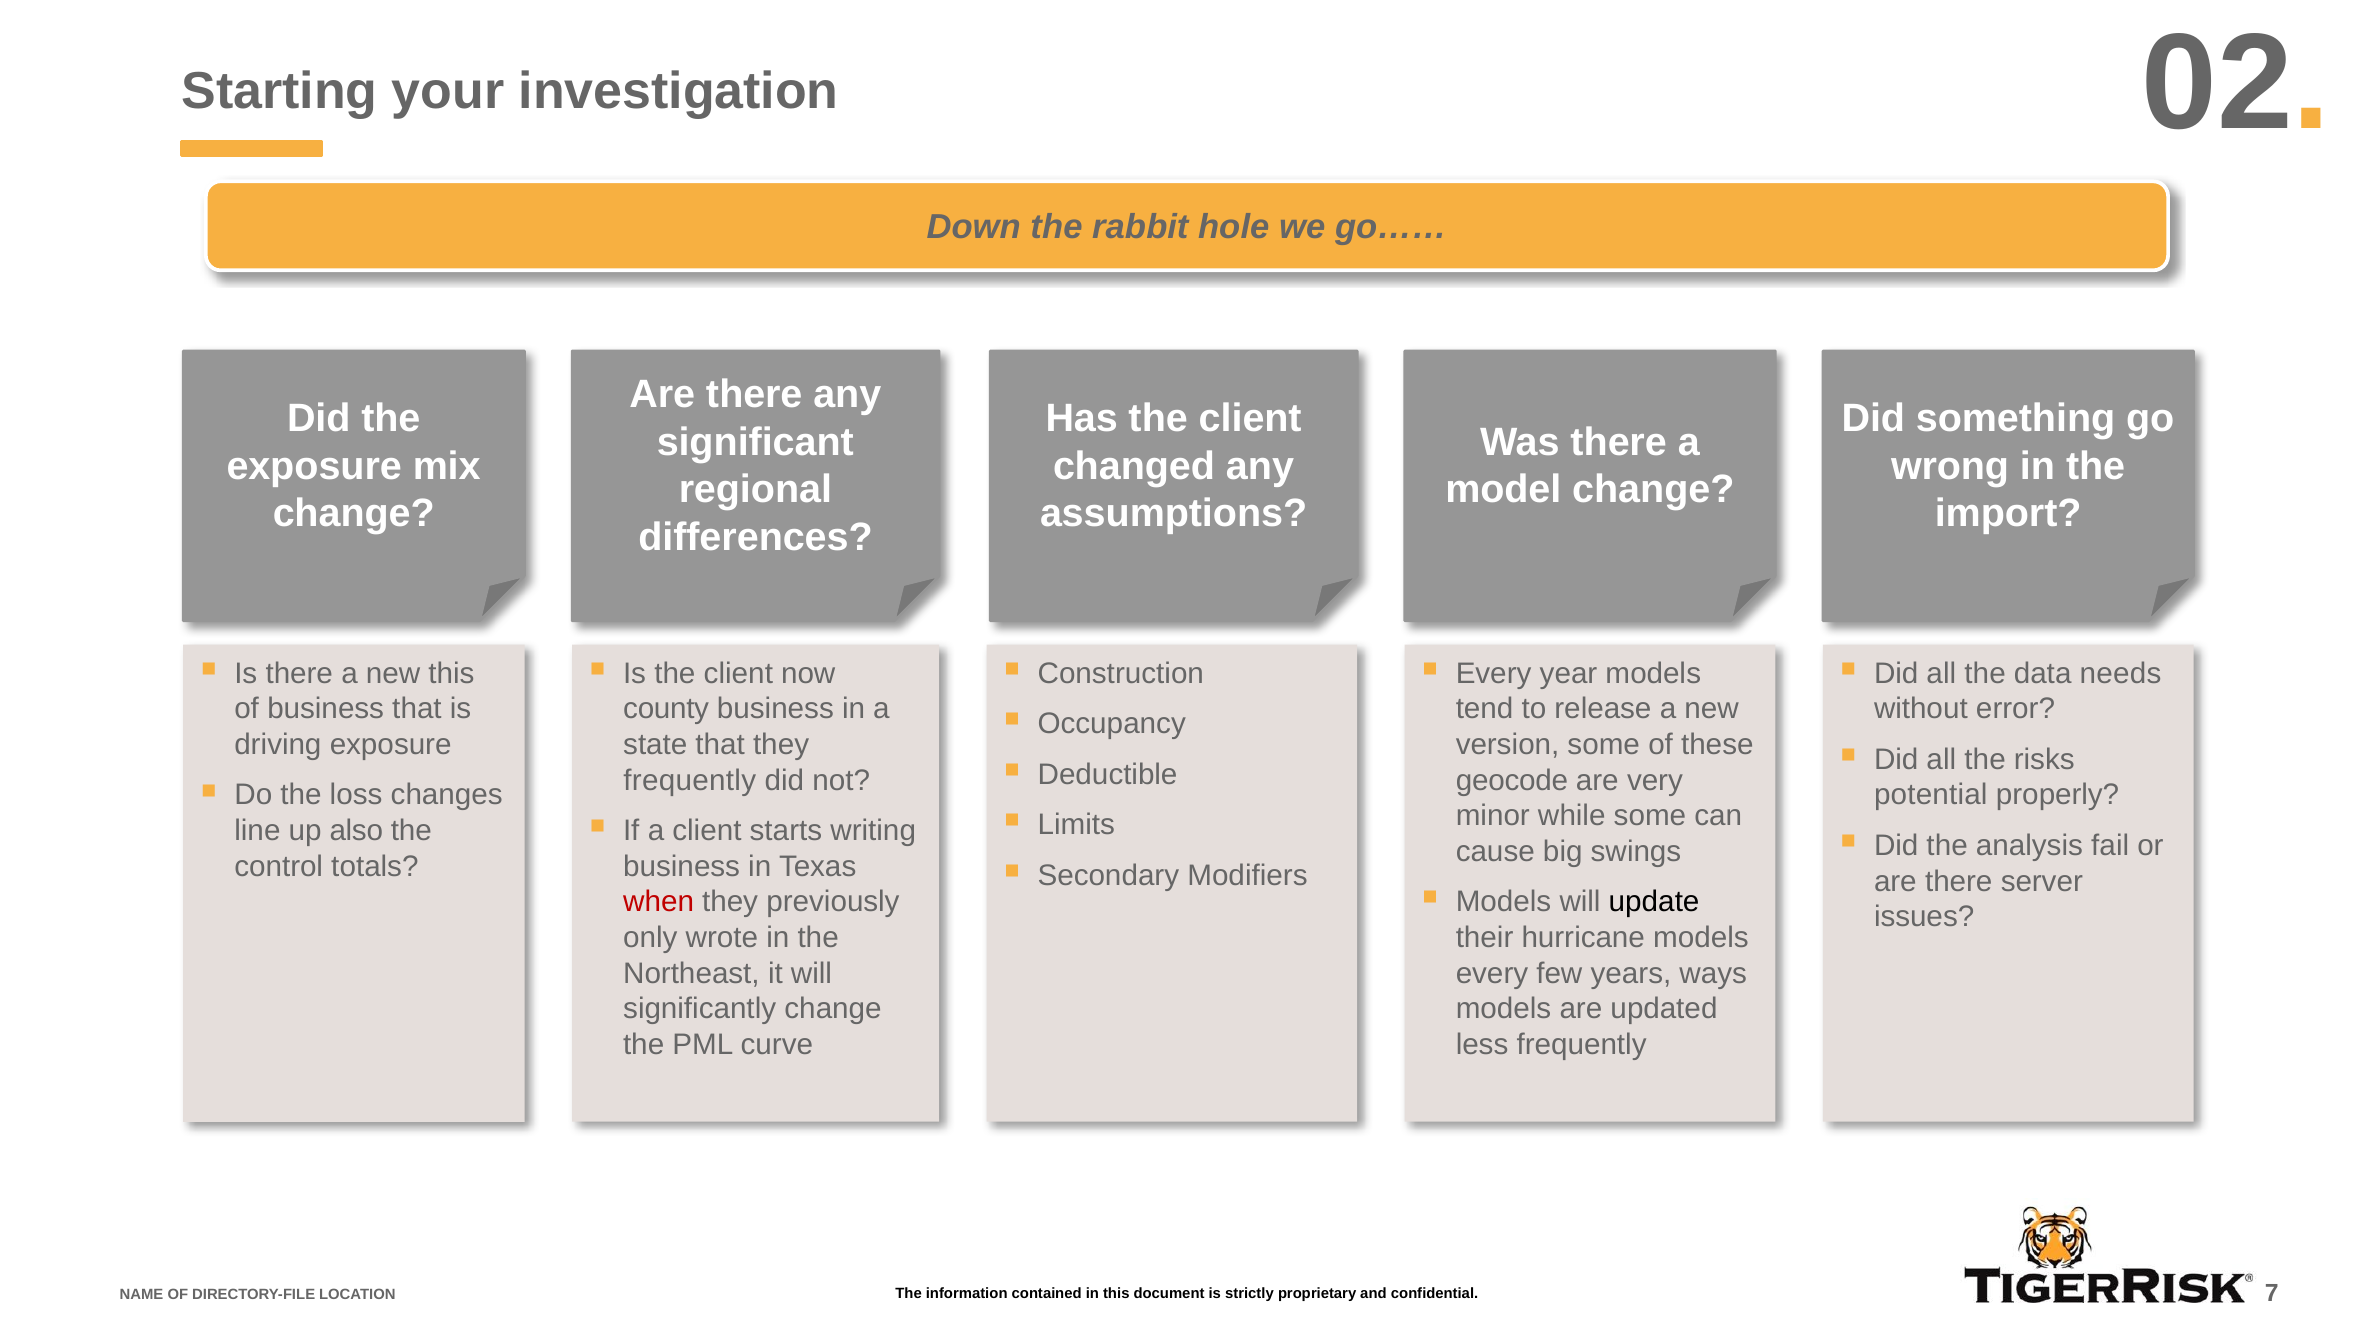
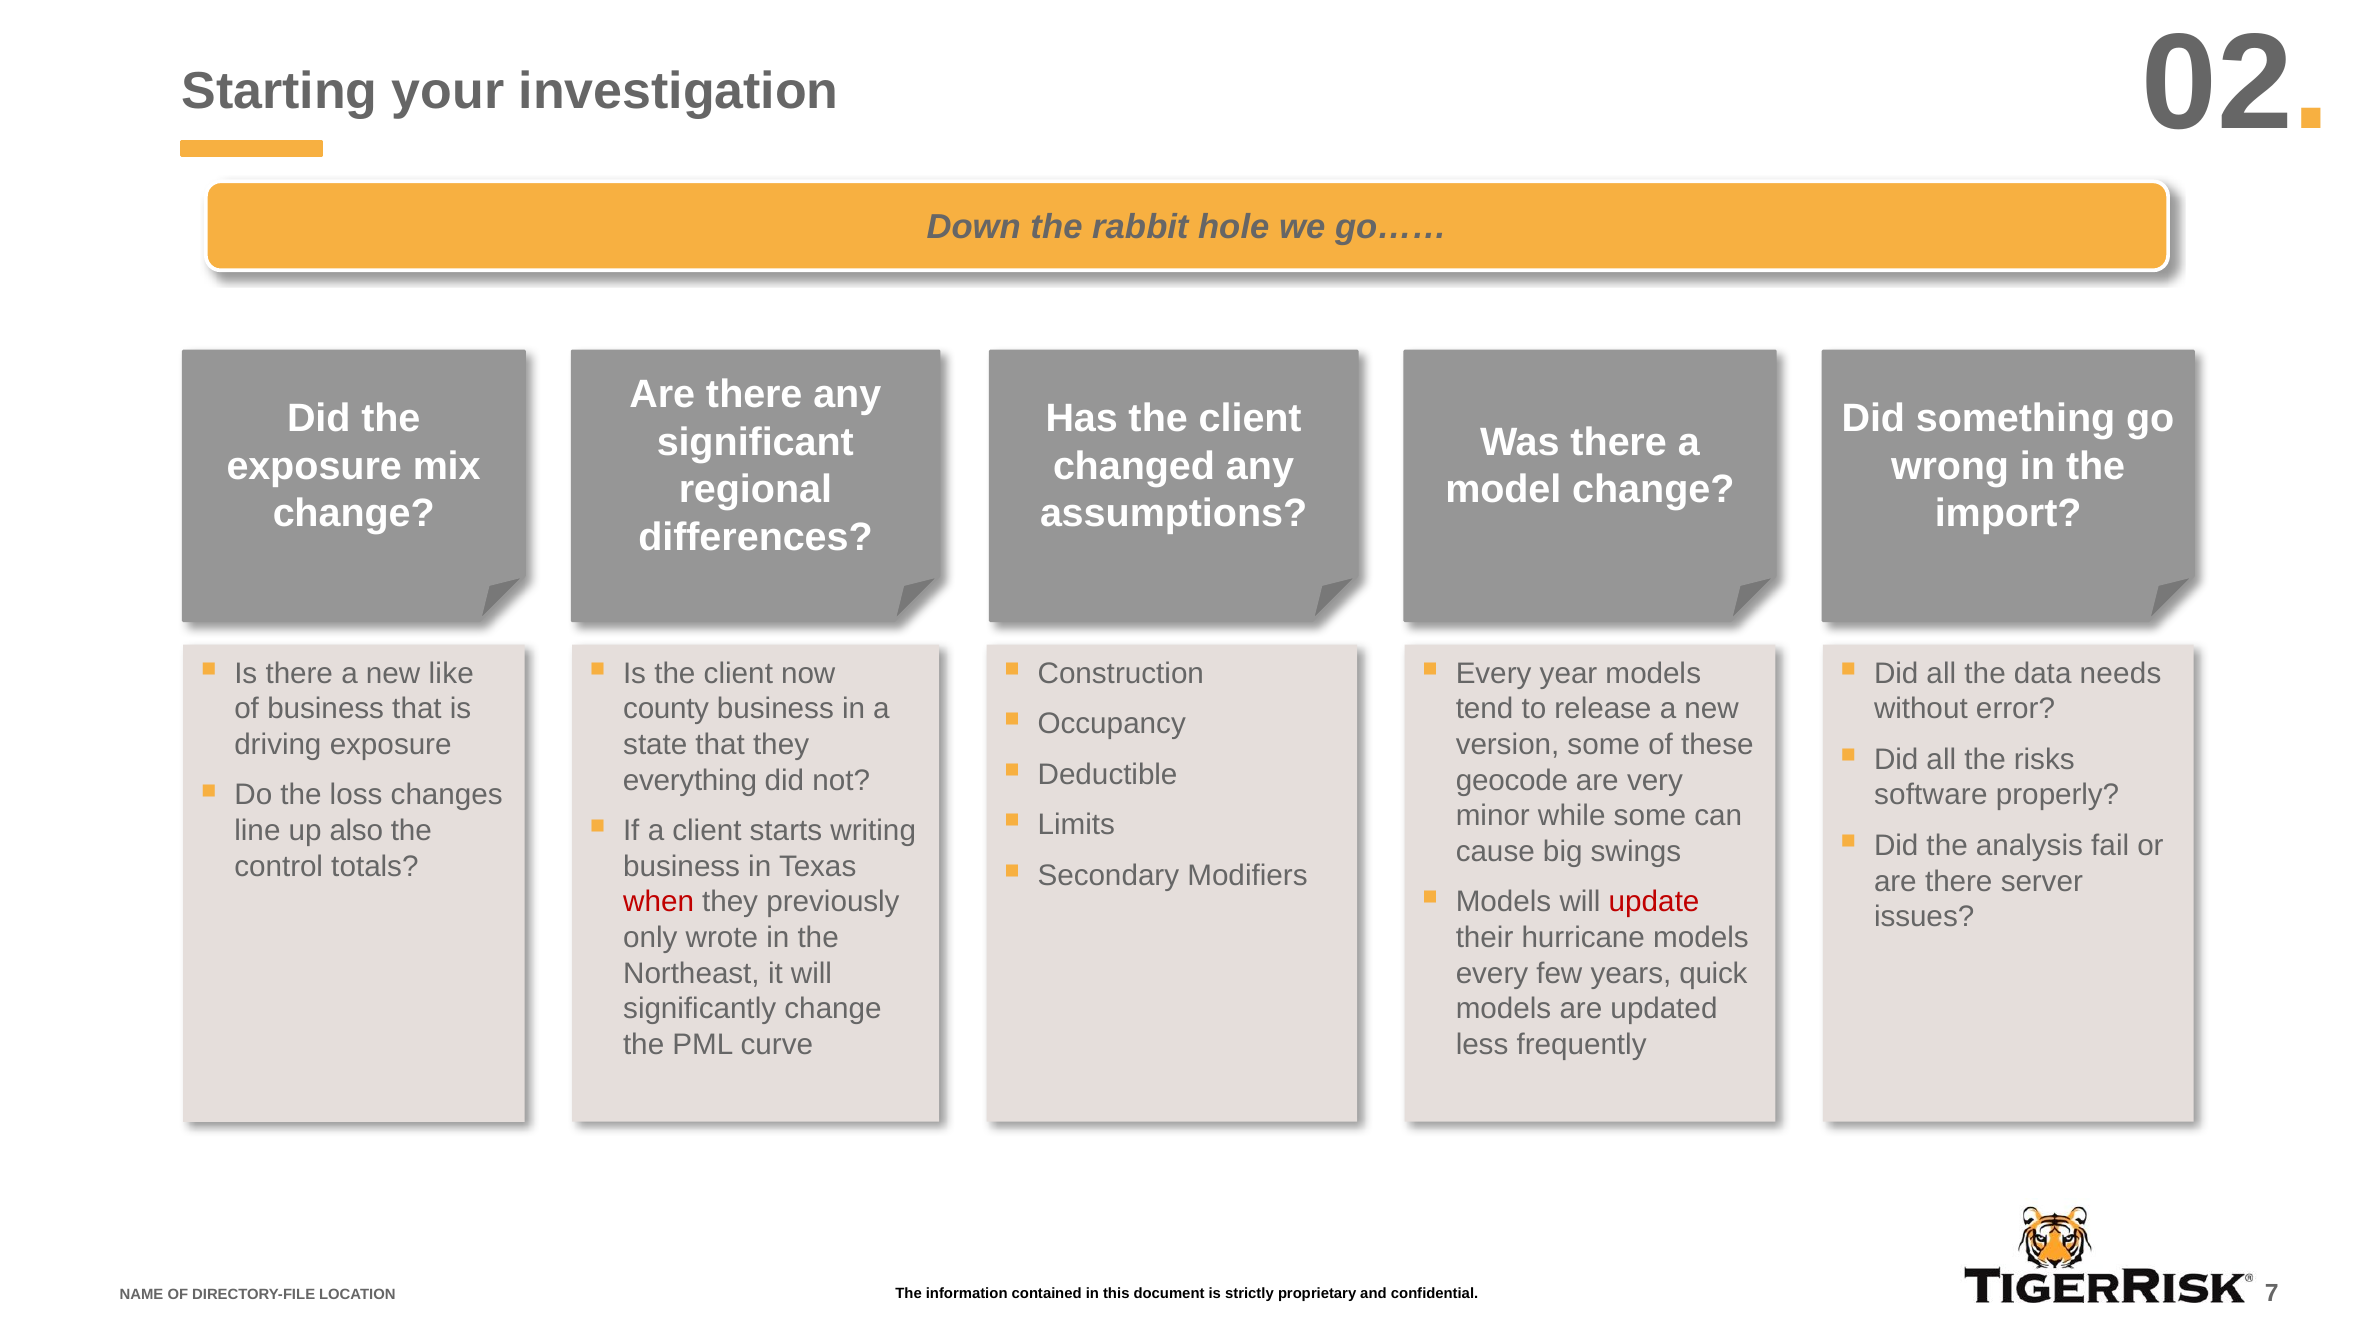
new this: this -> like
frequently at (690, 780): frequently -> everything
potential: potential -> software
update colour: black -> red
ways: ways -> quick
